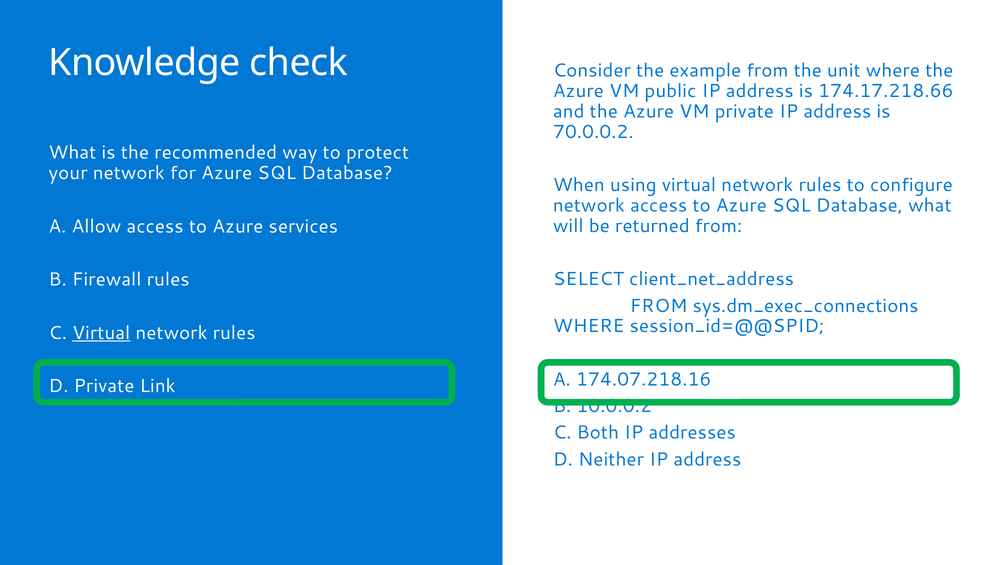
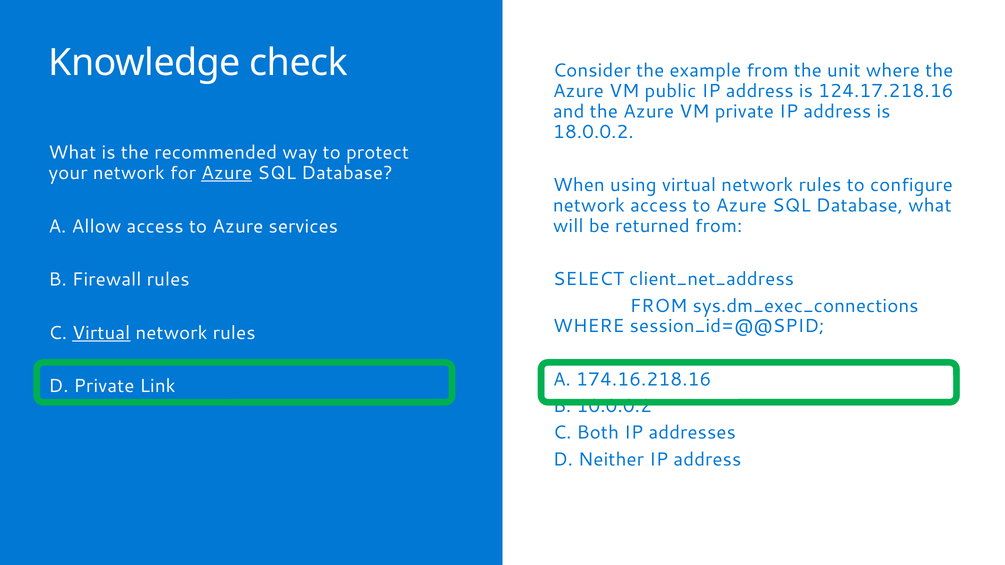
174.17.218.66: 174.17.218.66 -> 124.17.218.16
70.0.0.2: 70.0.0.2 -> 18.0.0.2
Azure at (227, 173) underline: none -> present
174.07.218.16: 174.07.218.16 -> 174.16.218.16
